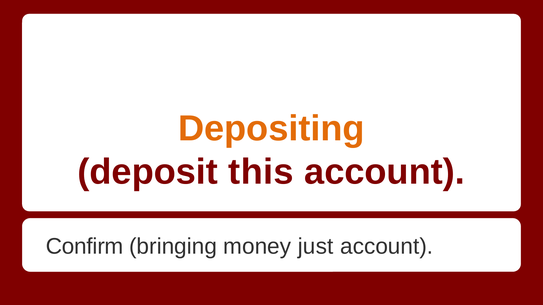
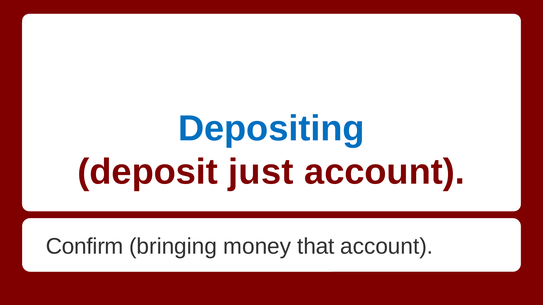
Depositing colour: orange -> blue
this: this -> just
just: just -> that
